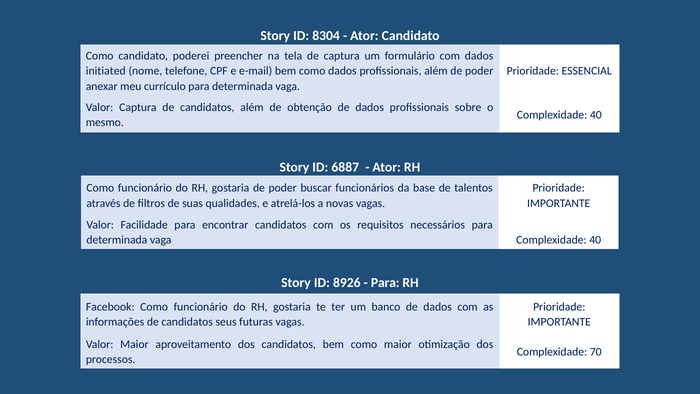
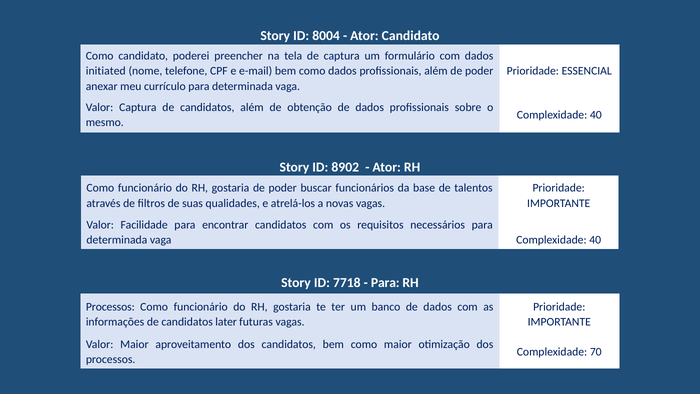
8304: 8304 -> 8004
6887: 6887 -> 8902
8926: 8926 -> 7718
Facebook at (110, 307): Facebook -> Processos
seus: seus -> later
